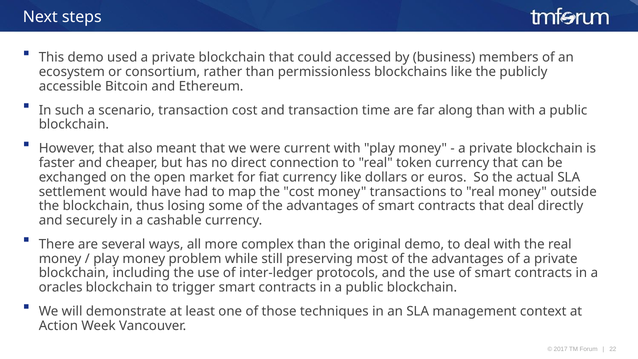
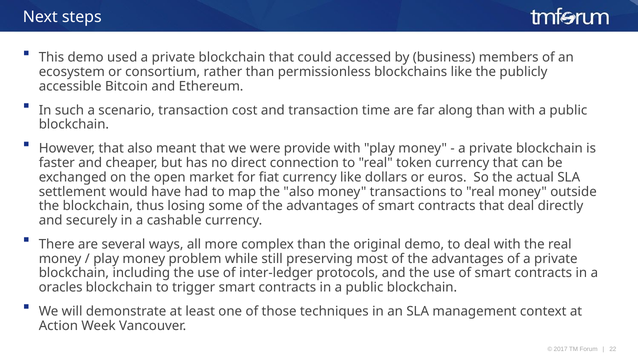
current: current -> provide
the cost: cost -> also
